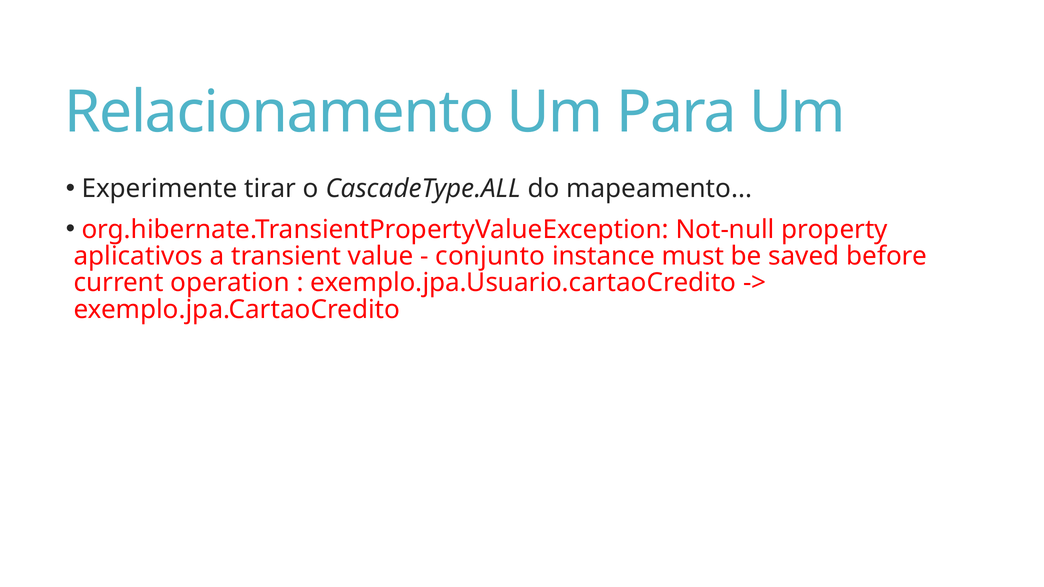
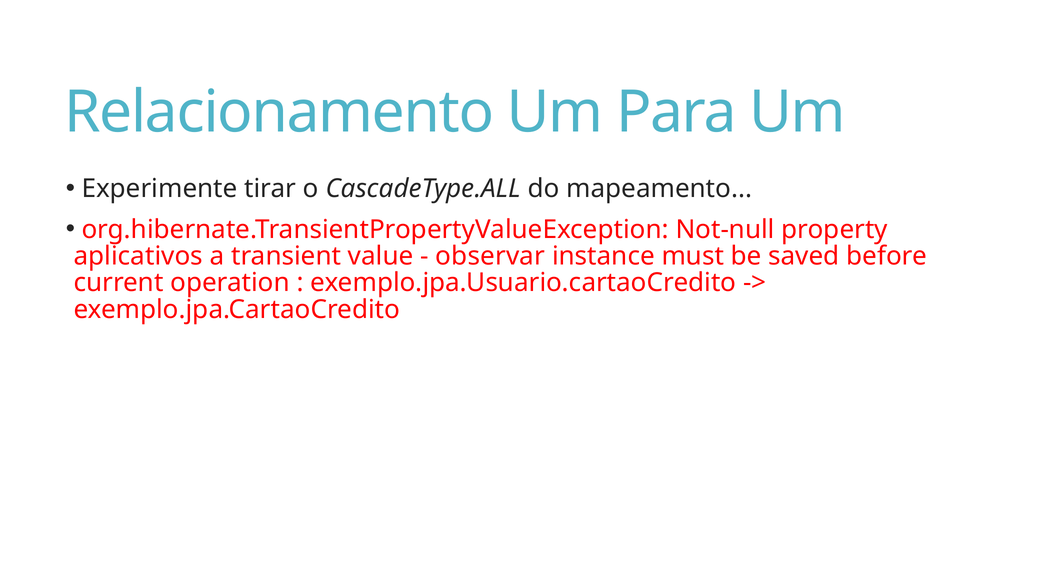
conjunto: conjunto -> observar
